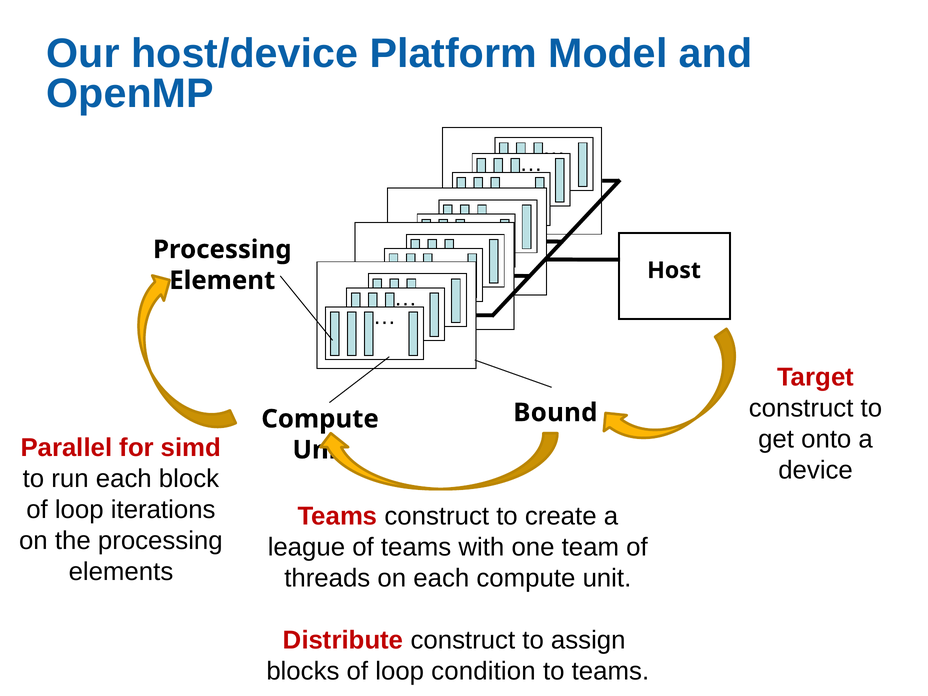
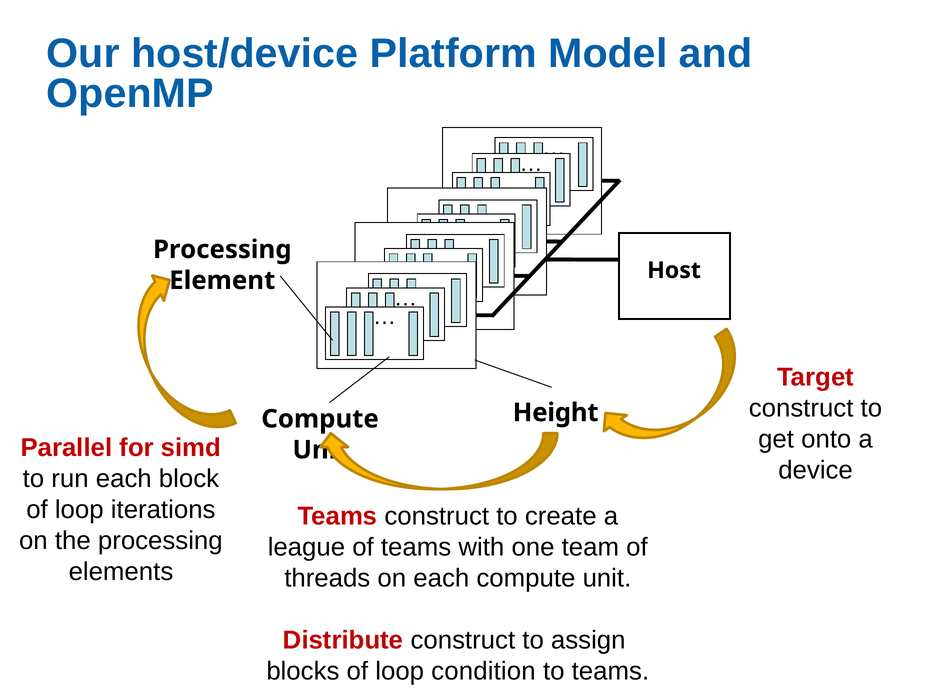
Bound: Bound -> Height
